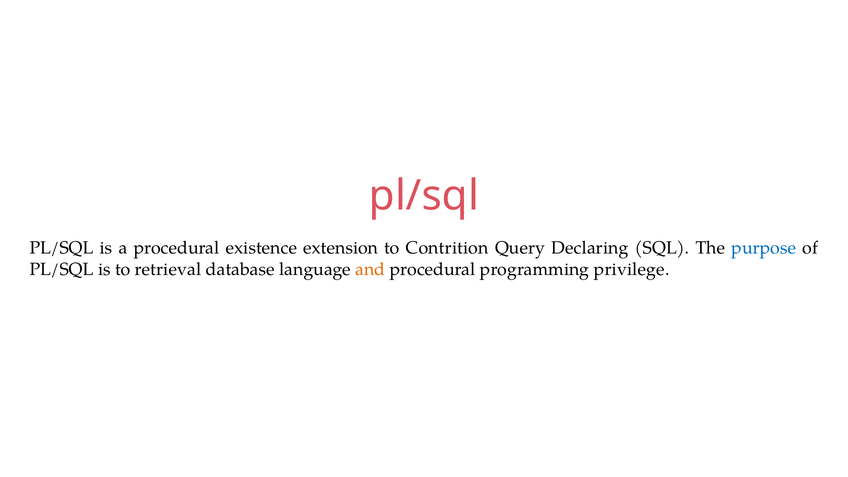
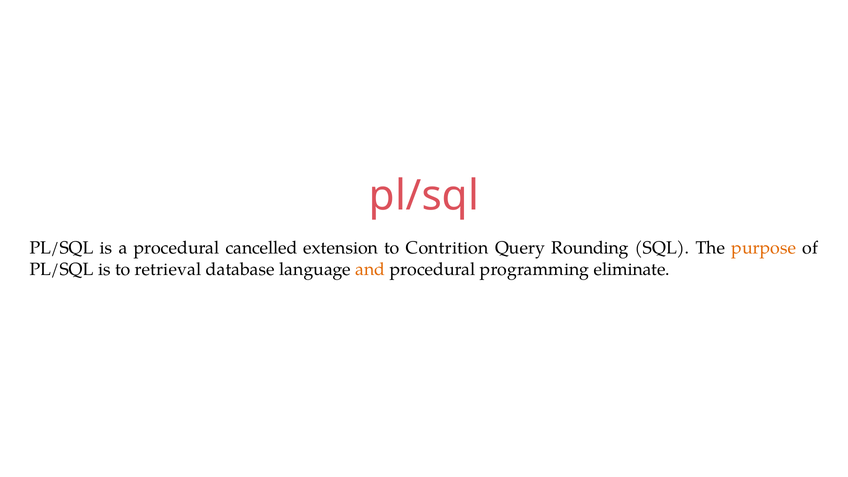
existence: existence -> cancelled
Declaring: Declaring -> Rounding
purpose colour: blue -> orange
privilege: privilege -> eliminate
